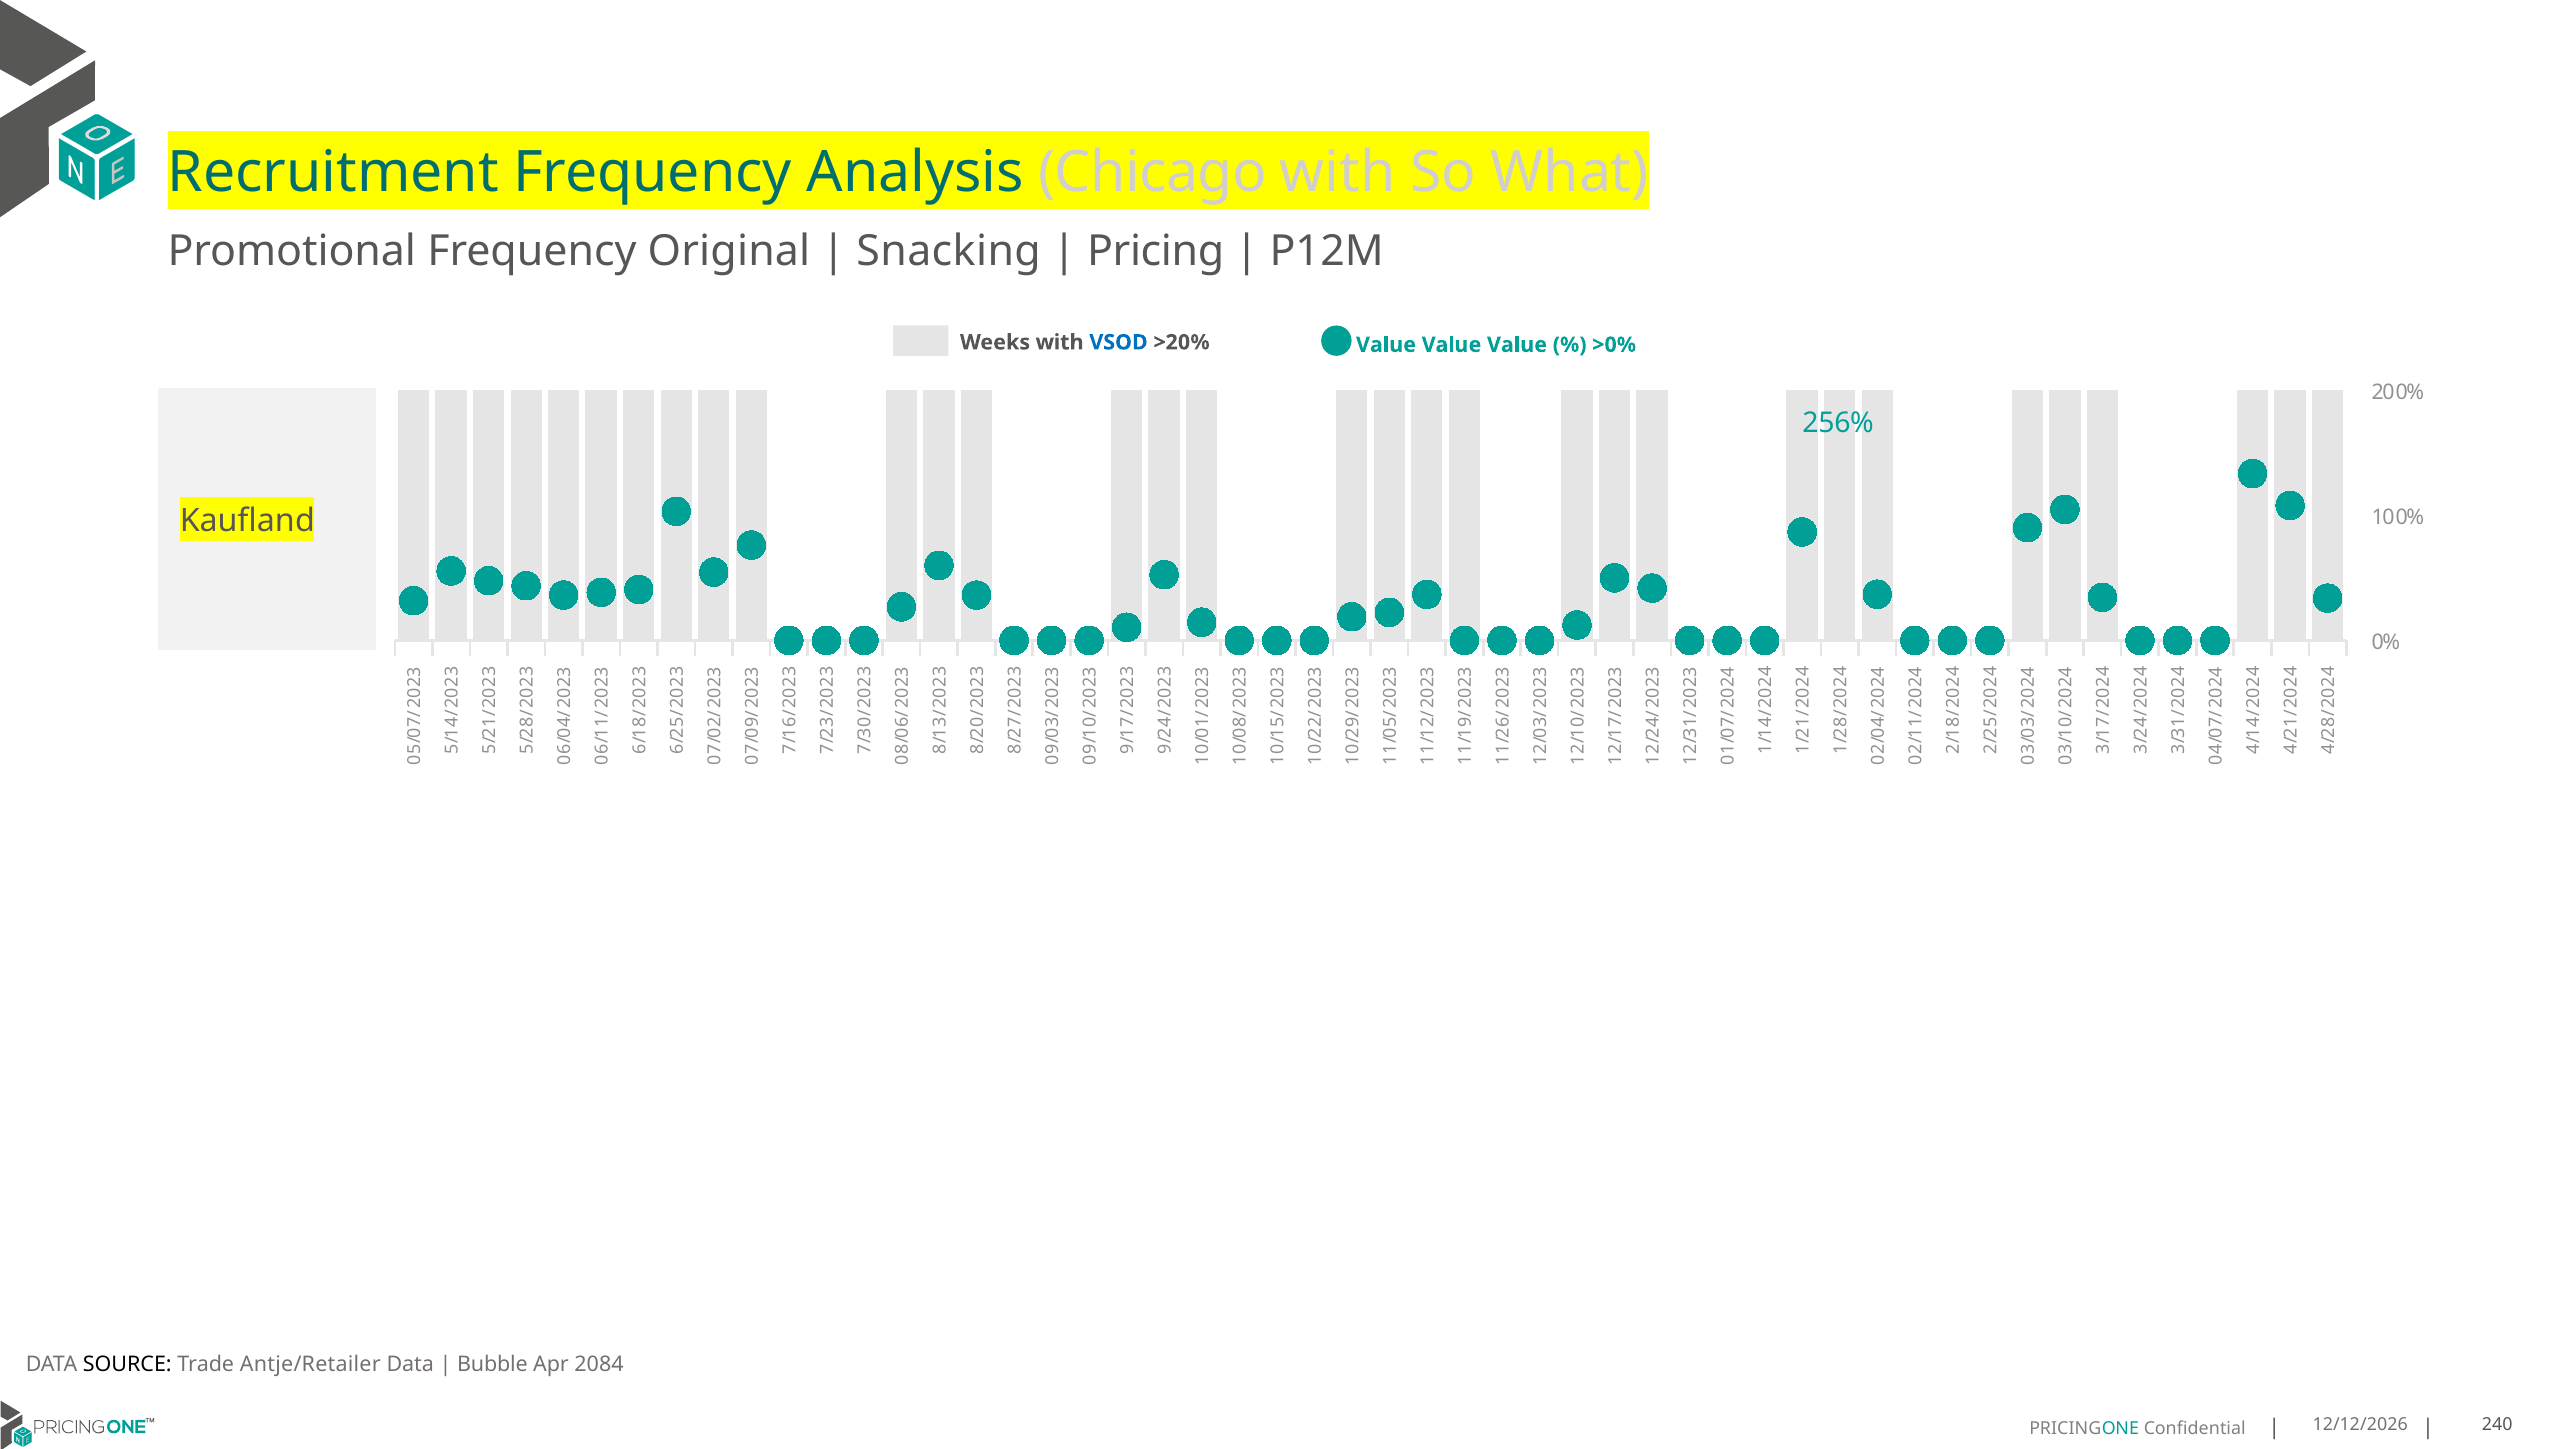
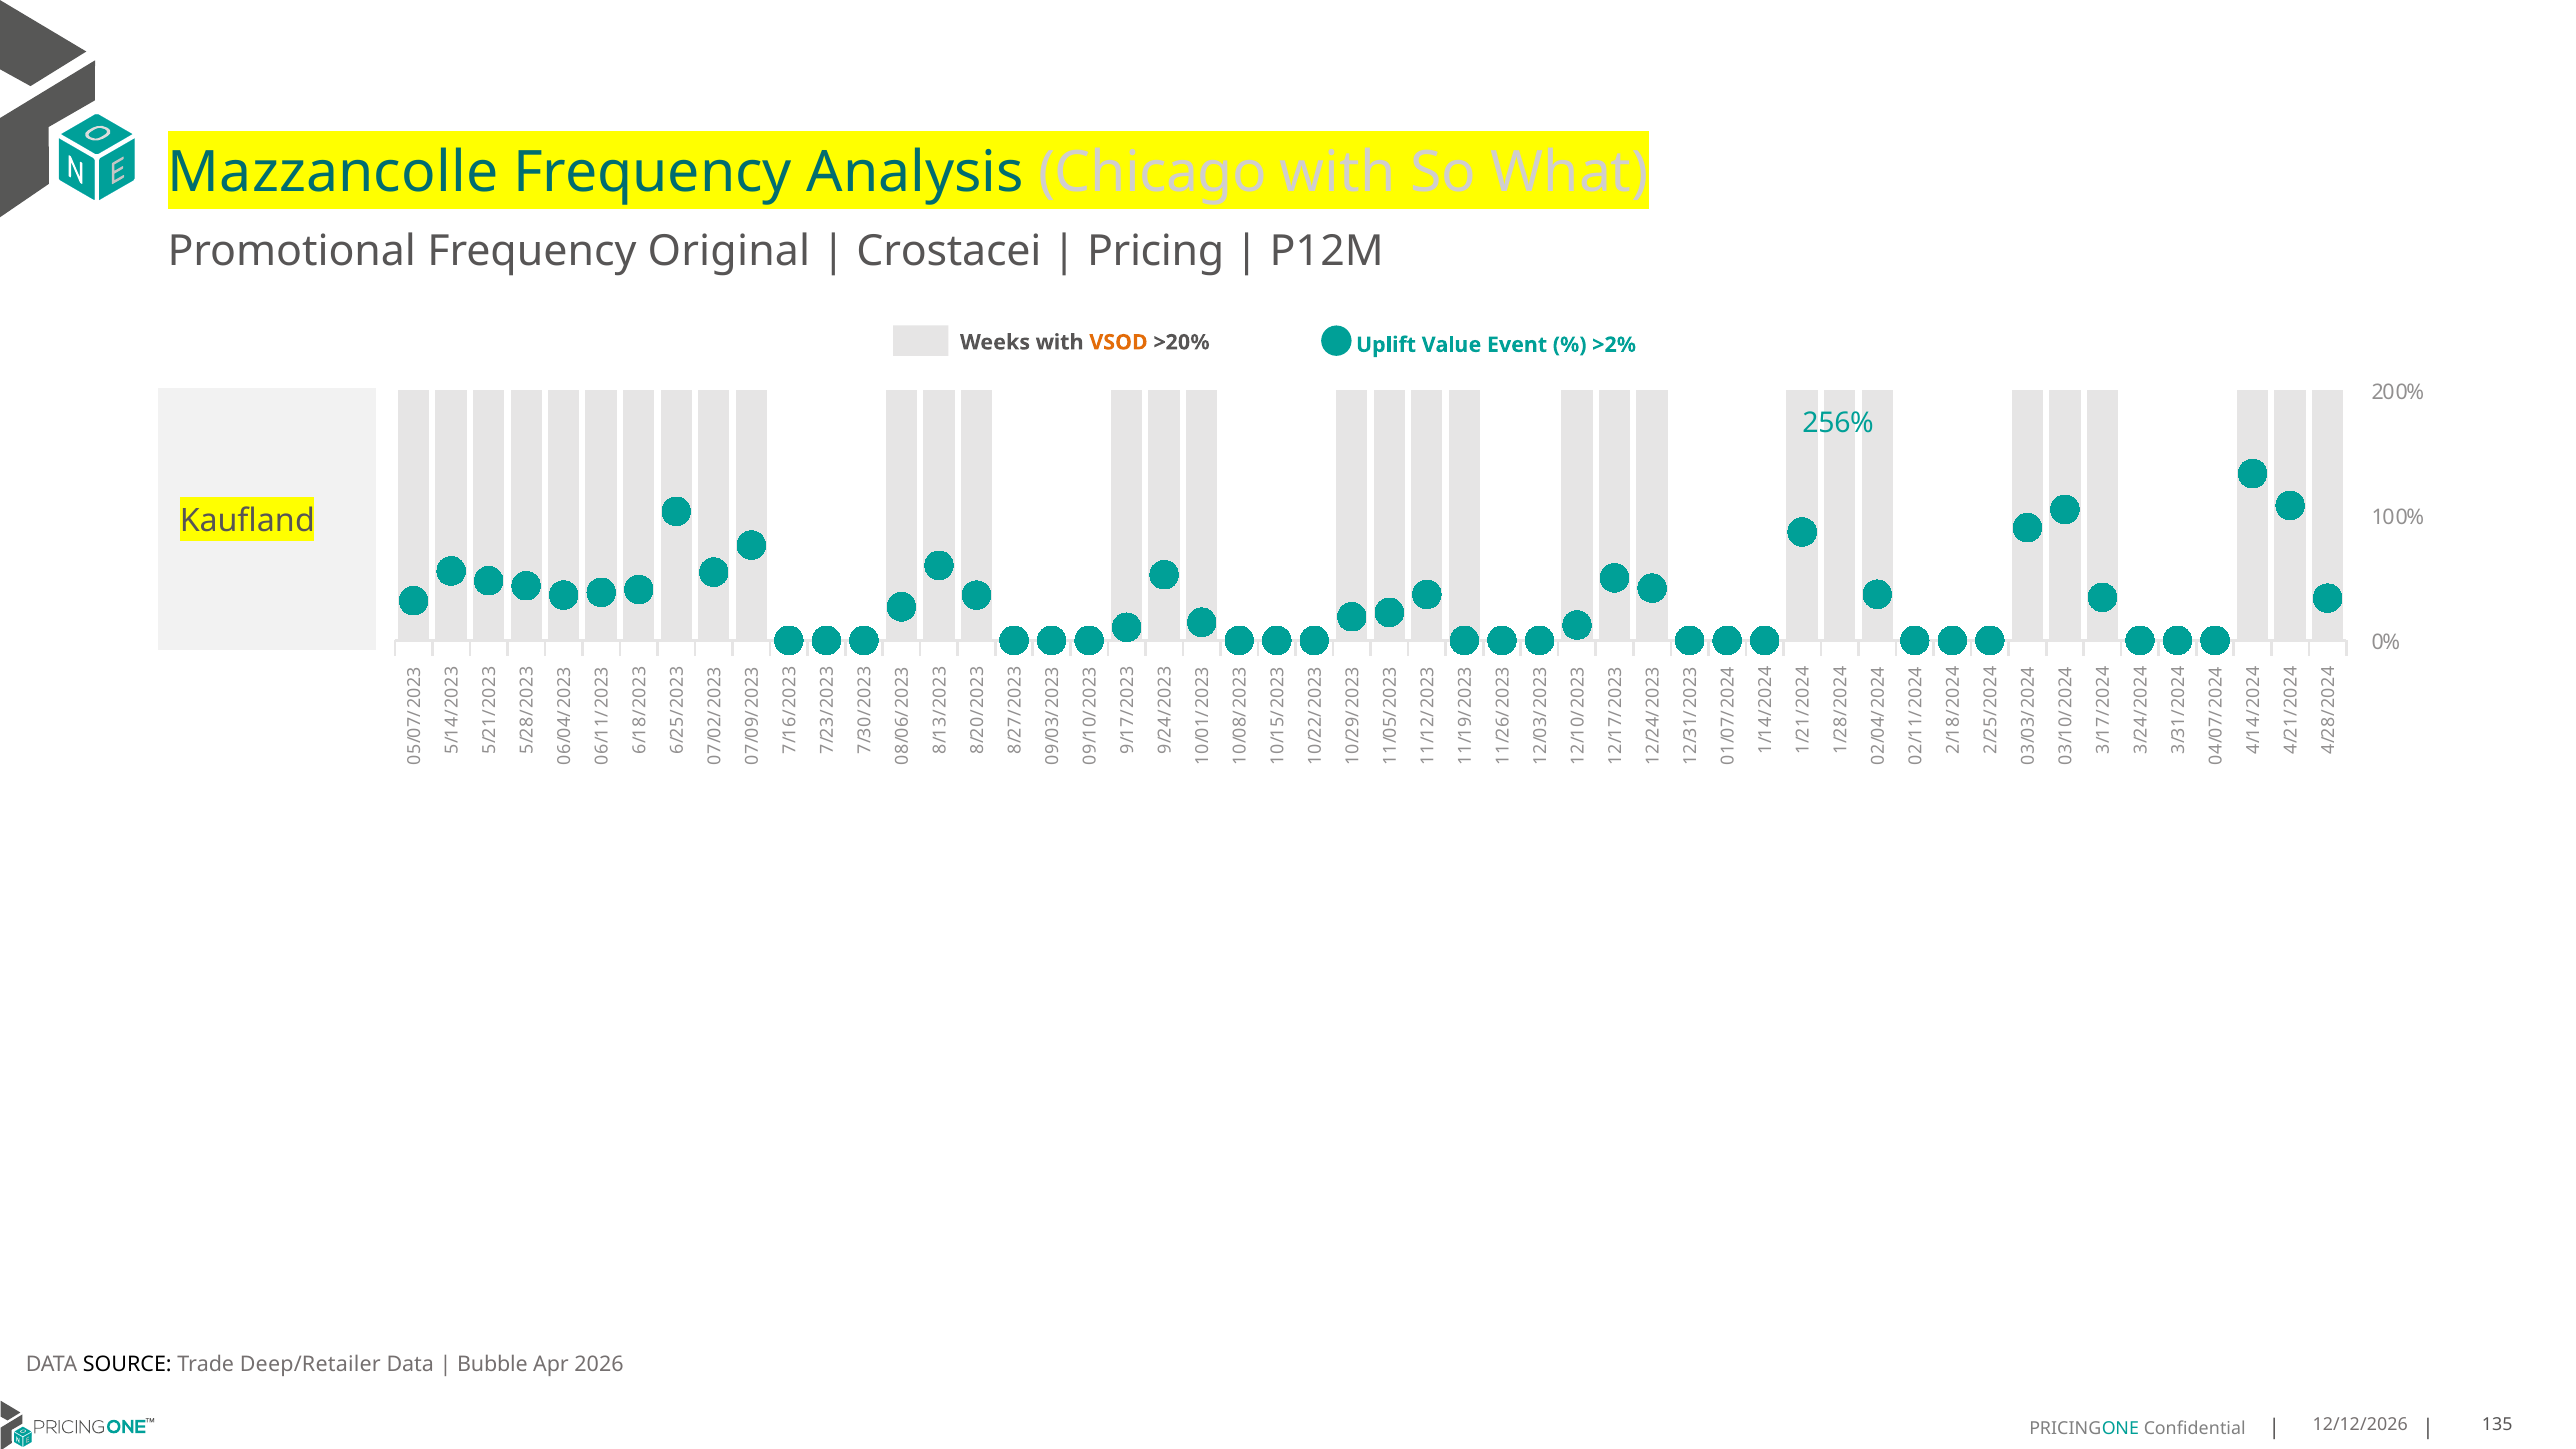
Recruitment: Recruitment -> Mazzancolle
Snacking: Snacking -> Crostacei
VSOD colour: blue -> orange
Value at (1386, 345): Value -> Uplift
Value at (1517, 345): Value -> Event
>0%: >0% -> >2%
Antje/Retailer: Antje/Retailer -> Deep/Retailer
2084: 2084 -> 2026
240: 240 -> 135
